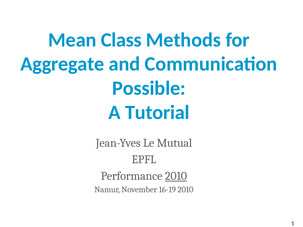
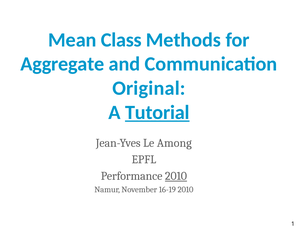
Possible: Possible -> Original
Tutorial underline: none -> present
Mutual: Mutual -> Among
